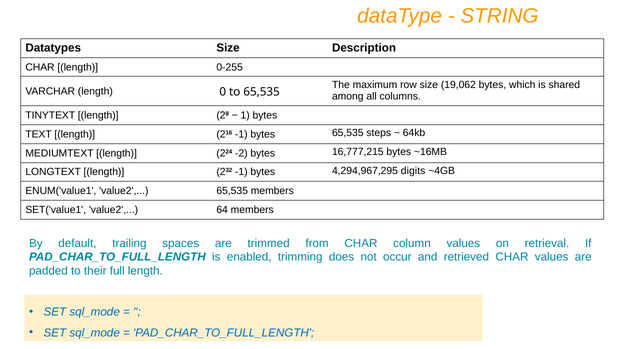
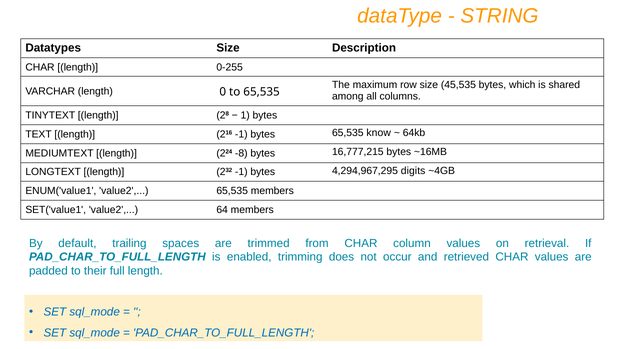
19,062: 19,062 -> 45,535
steps: steps -> know
-2: -2 -> -8
